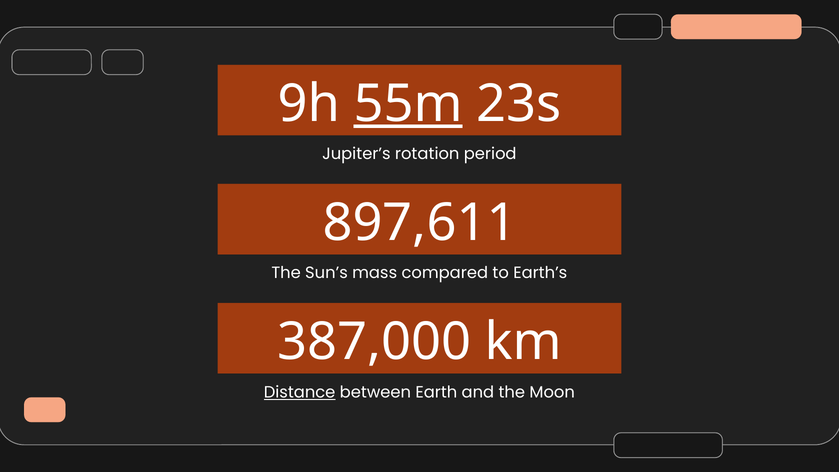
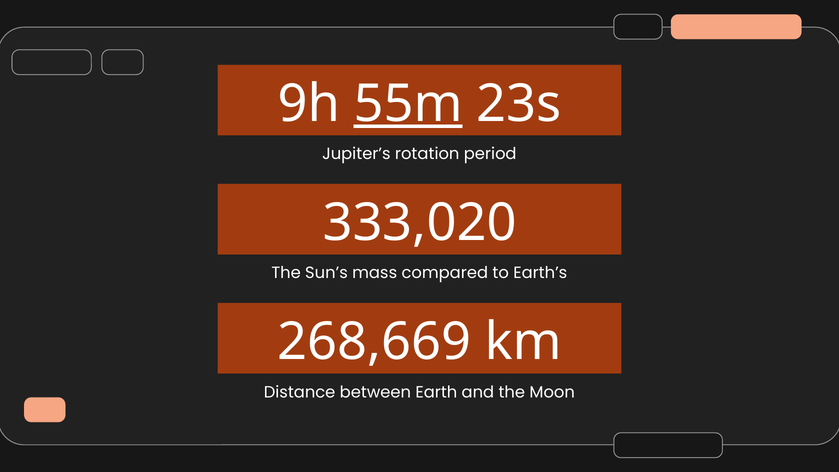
897,611: 897,611 -> 333,020
387,000: 387,000 -> 268,669
Distance underline: present -> none
